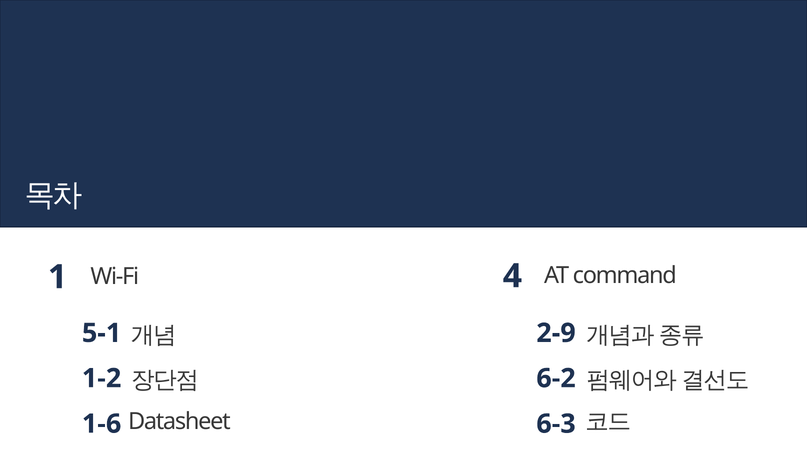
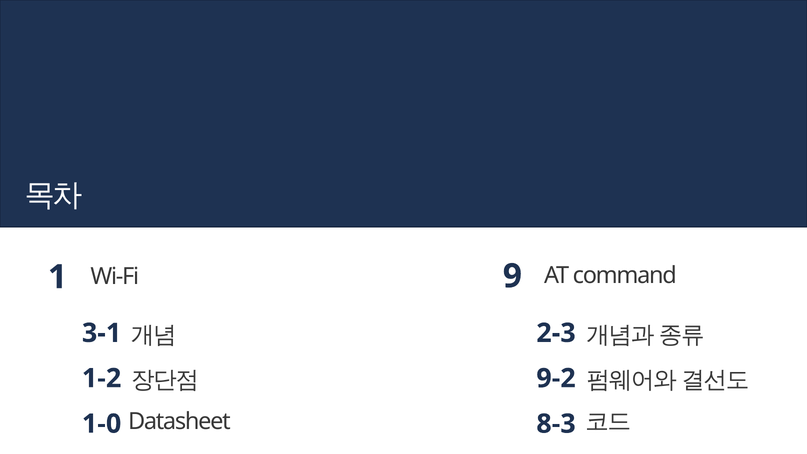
4: 4 -> 9
5-1: 5-1 -> 3-1
2-9: 2-9 -> 2-3
6-2: 6-2 -> 9-2
1-6: 1-6 -> 1-0
6-3: 6-3 -> 8-3
